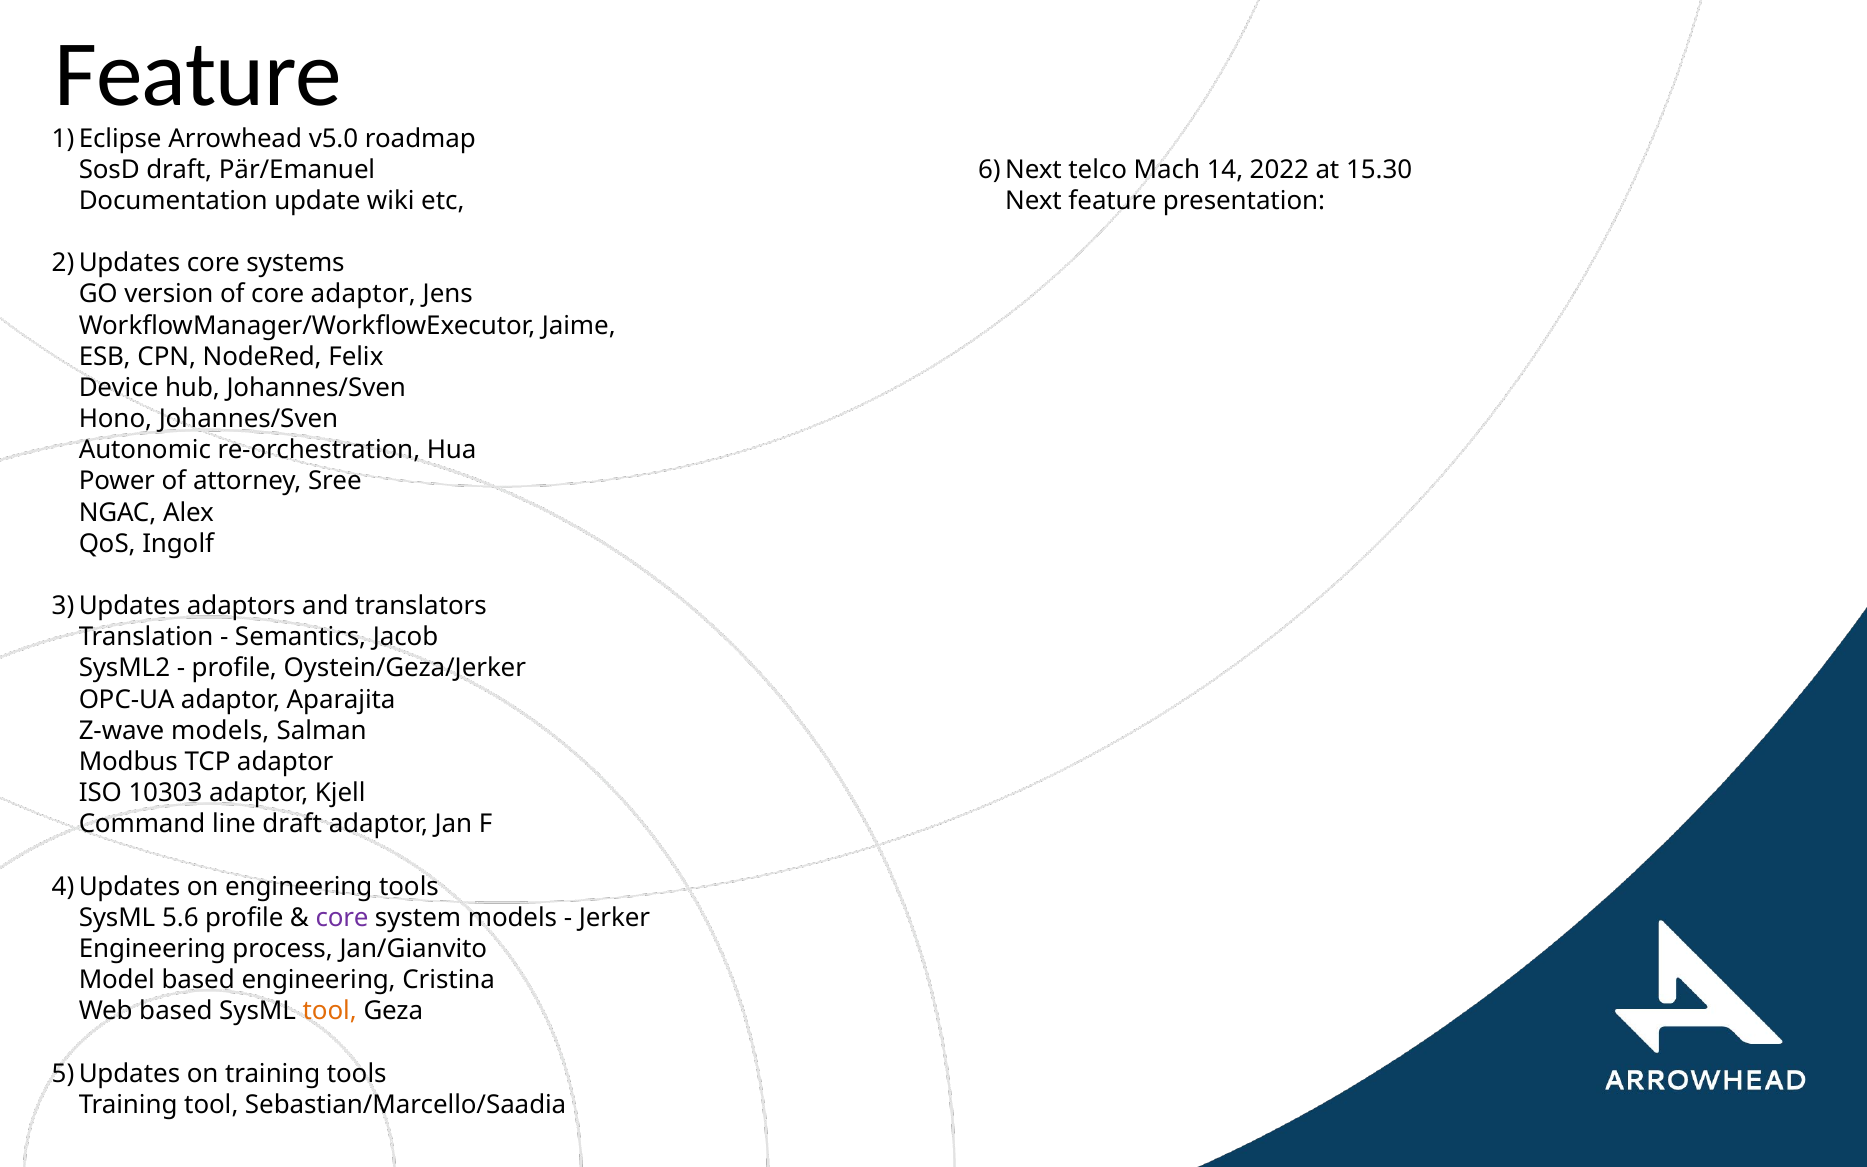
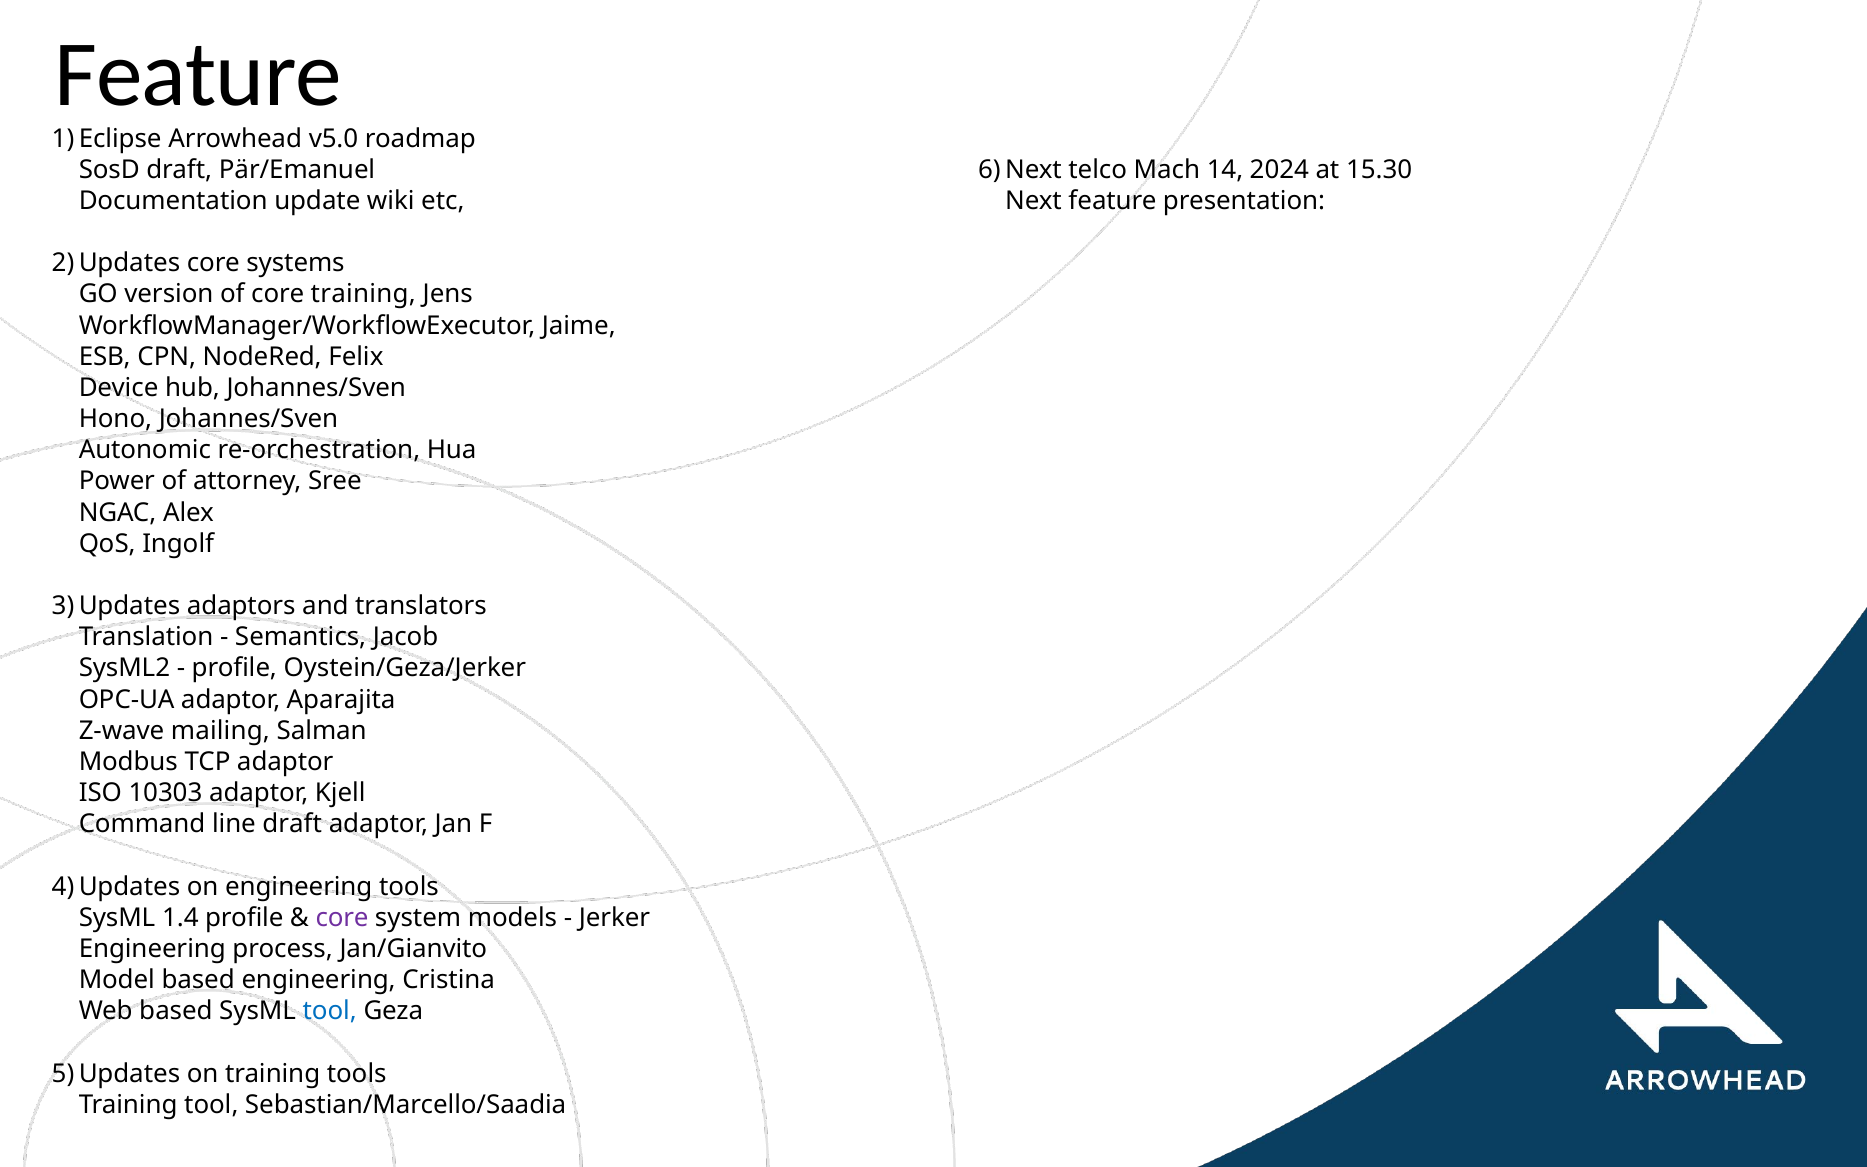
2022: 2022 -> 2024
core adaptor: adaptor -> training
Z-wave models: models -> mailing
5.6: 5.6 -> 1.4
tool at (330, 1011) colour: orange -> blue
